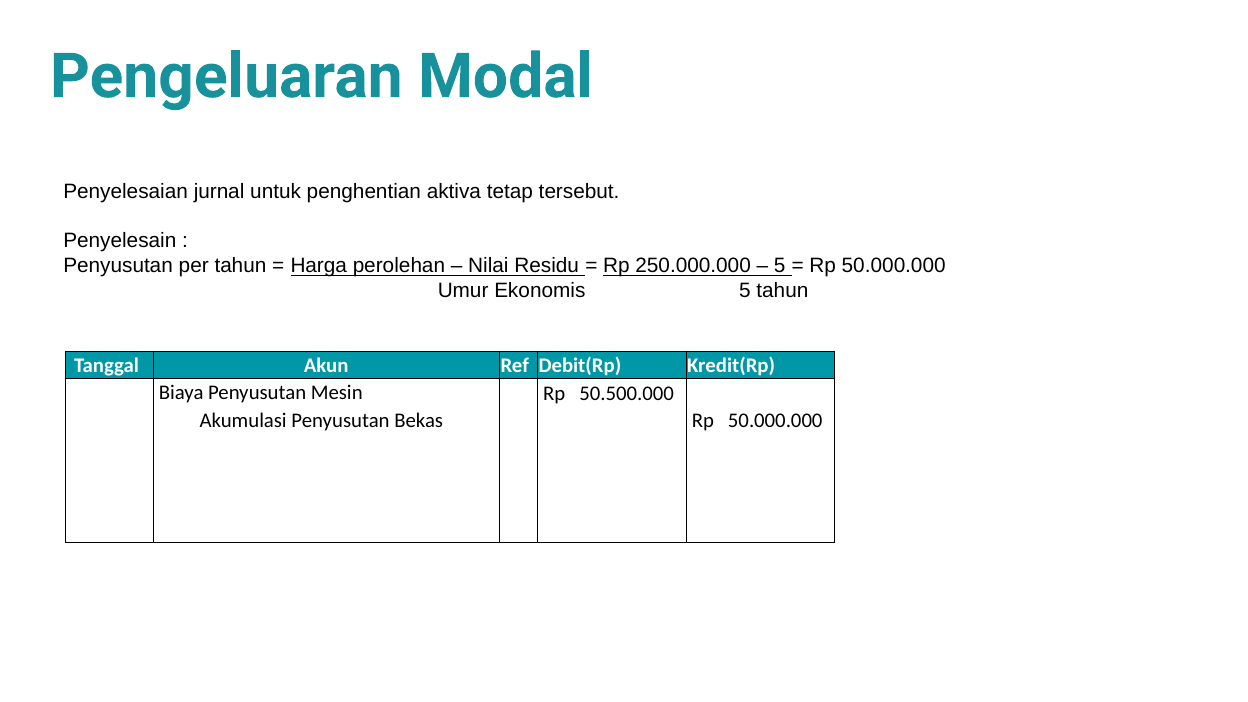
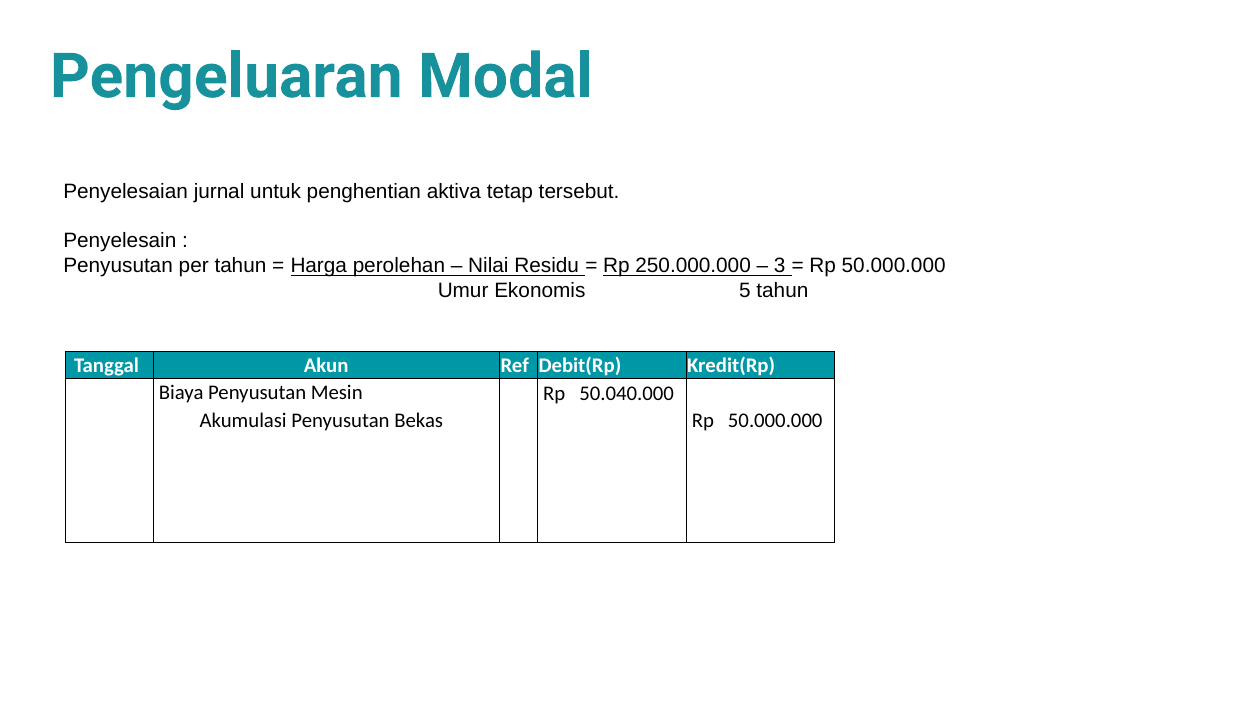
5 at (780, 266): 5 -> 3
50.500.000: 50.500.000 -> 50.040.000
